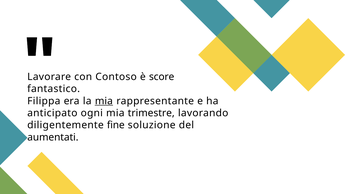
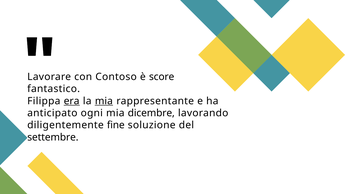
era underline: none -> present
trimestre: trimestre -> dicembre
aumentati: aumentati -> settembre
